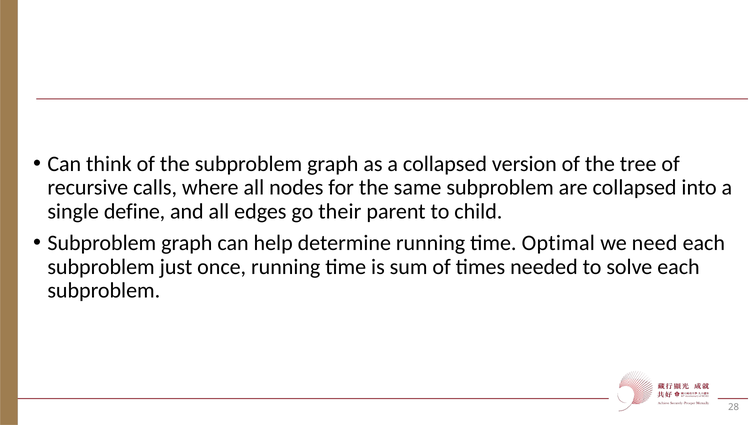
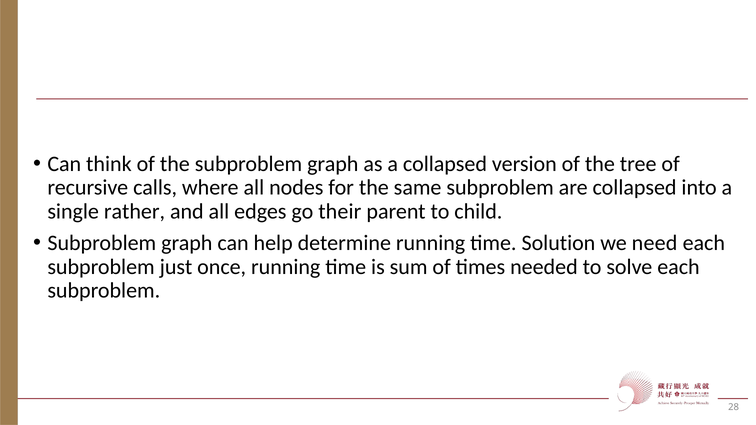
define: define -> rather
Optimal: Optimal -> Solution
